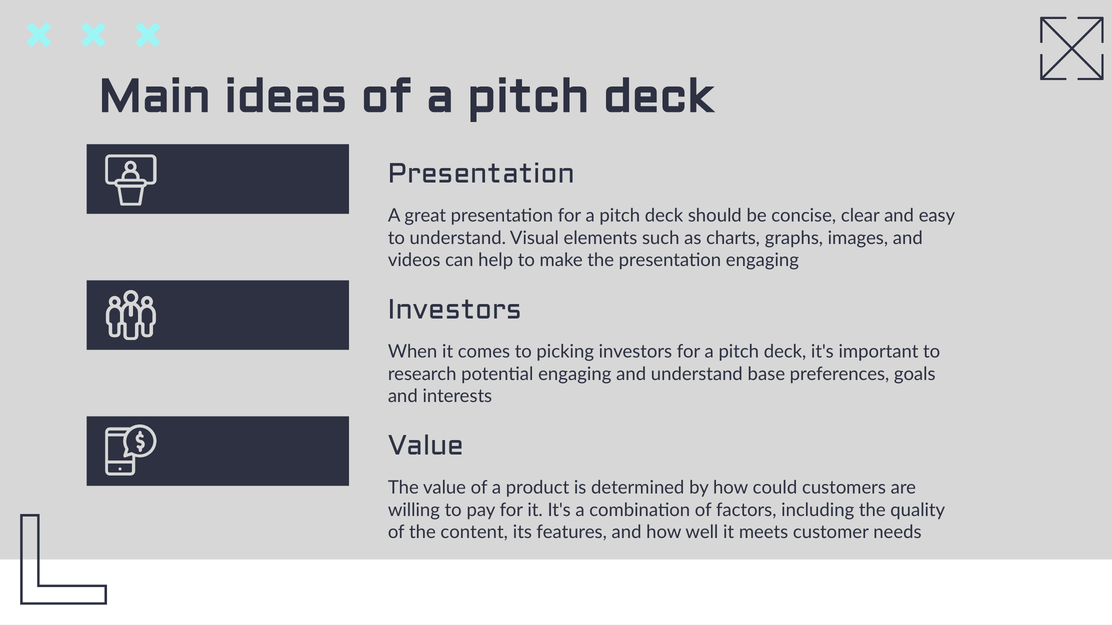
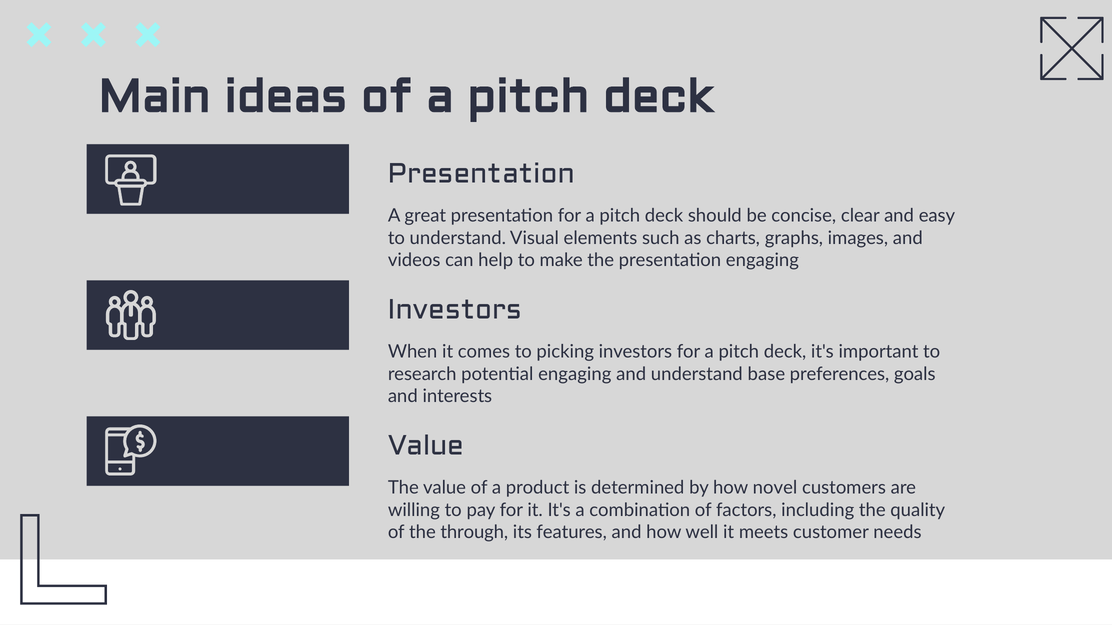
could: could -> novel
content: content -> through
